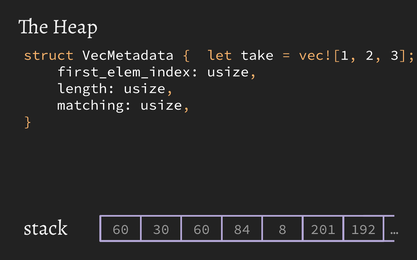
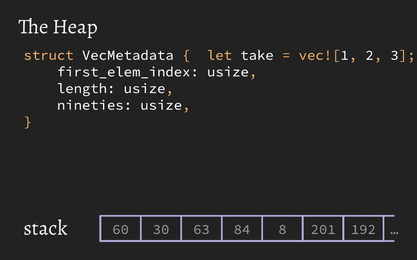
matching: matching -> nineties
60 60: 60 -> 63
